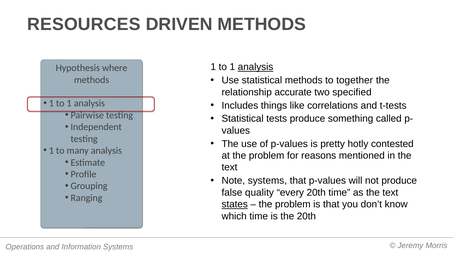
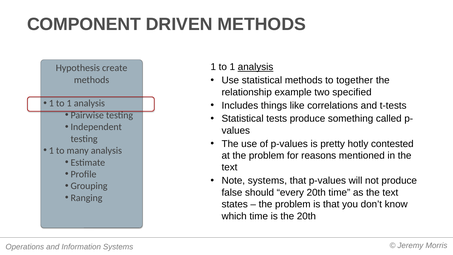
RESOURCES: RESOURCES -> COMPONENT
where: where -> create
accurate: accurate -> example
quality: quality -> should
states underline: present -> none
